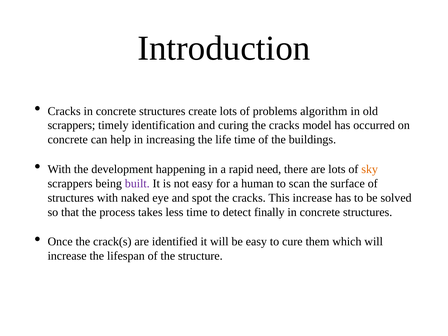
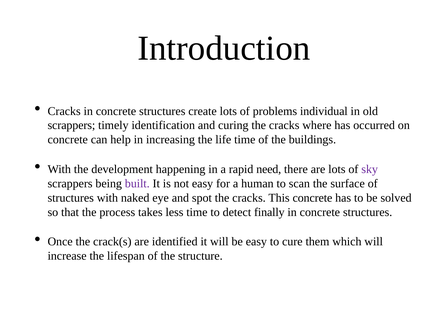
algorithm: algorithm -> individual
model: model -> where
sky colour: orange -> purple
This increase: increase -> concrete
